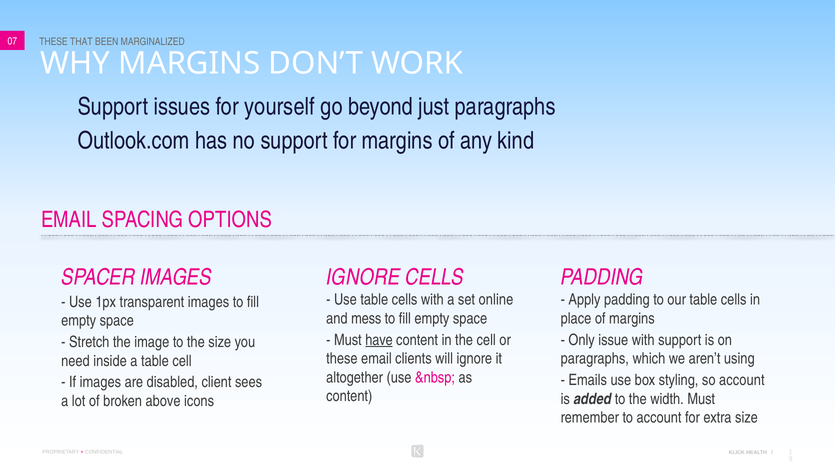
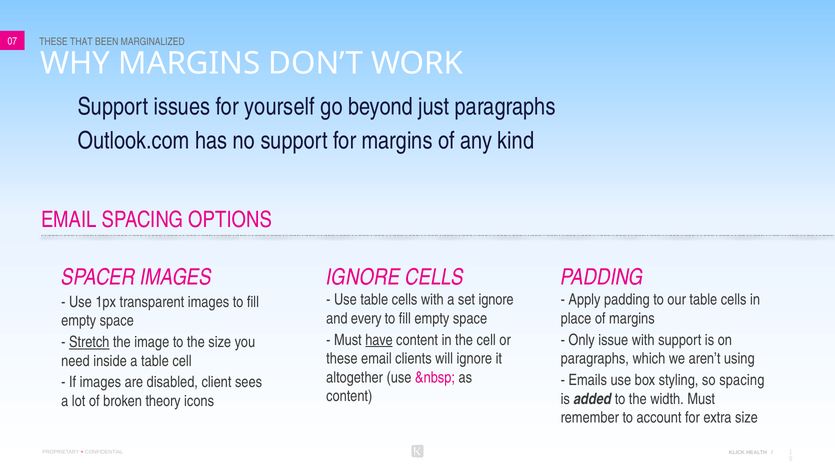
set online: online -> ignore
mess: mess -> every
Stretch underline: none -> present
so account: account -> spacing
above: above -> theory
